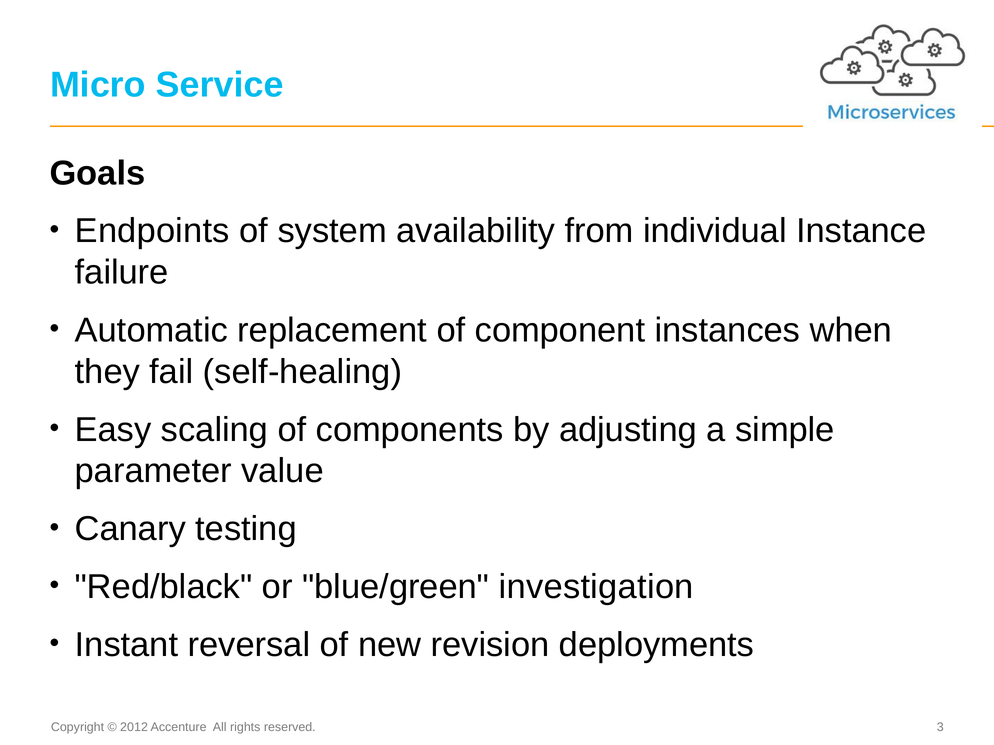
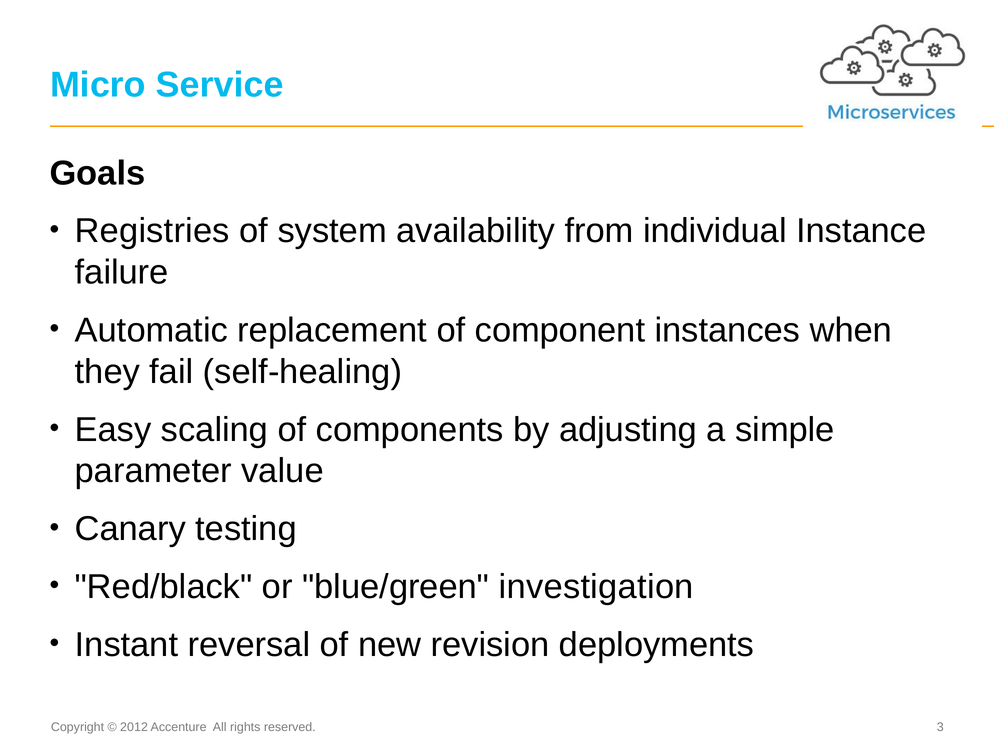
Endpoints: Endpoints -> Registries
